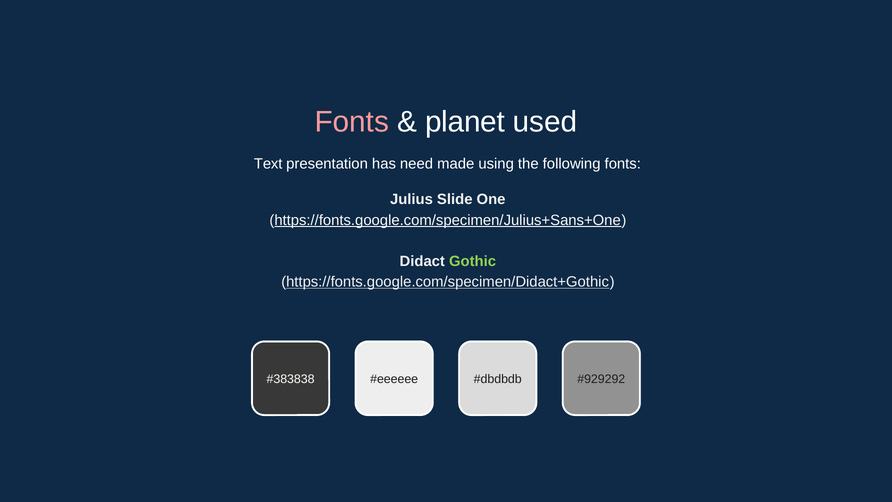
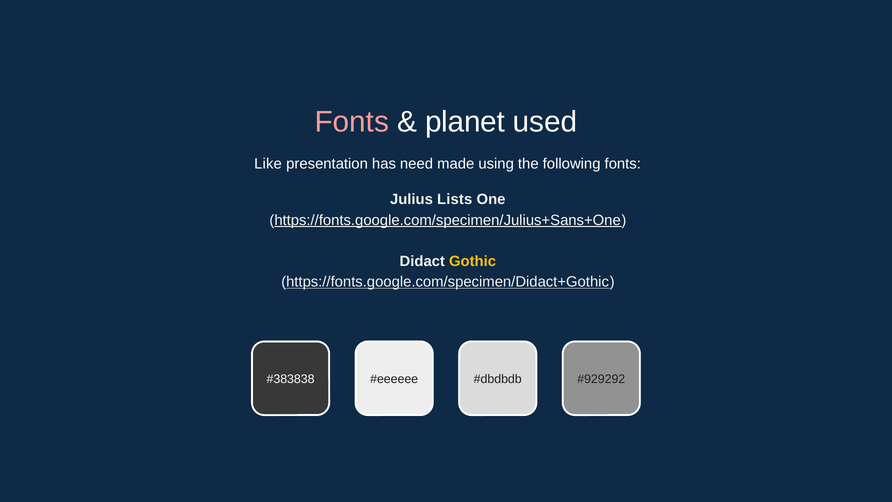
Text: Text -> Like
Slide: Slide -> Lists
Gothic colour: light green -> yellow
